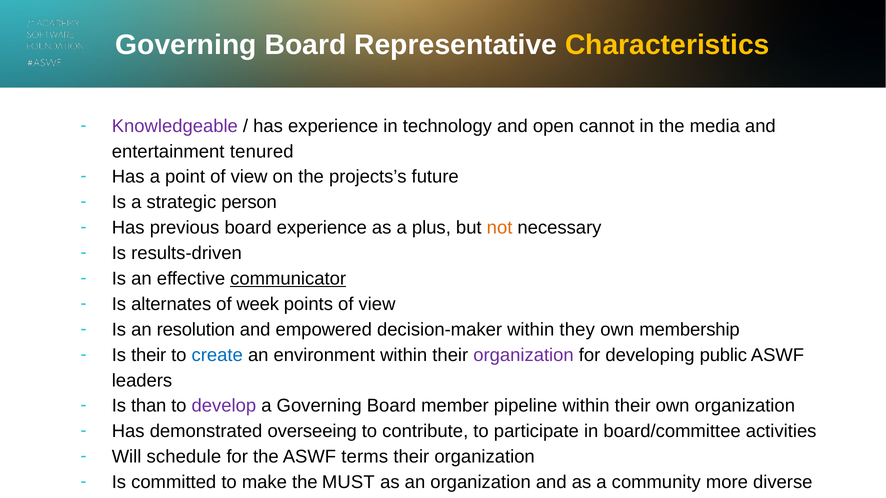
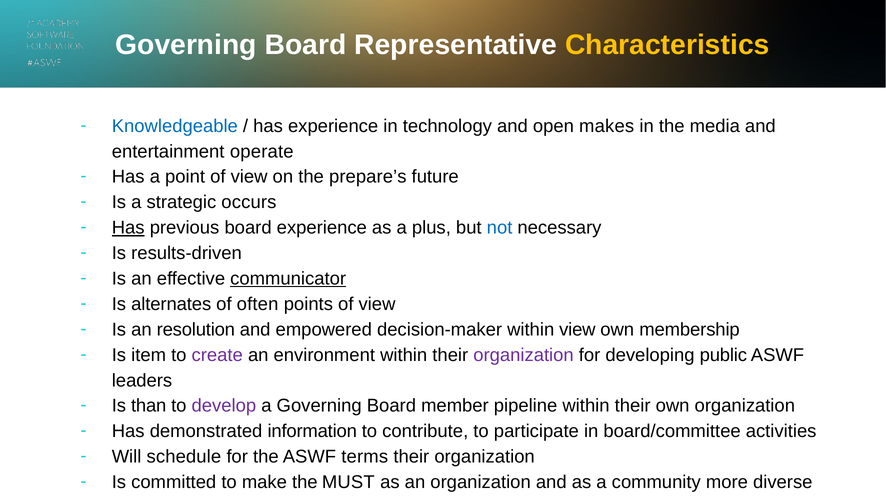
Knowledgeable colour: purple -> blue
cannot: cannot -> makes
tenured: tenured -> operate
projects’s: projects’s -> prepare’s
person: person -> occurs
Has at (128, 228) underline: none -> present
not colour: orange -> blue
week: week -> often
within they: they -> view
Is their: their -> item
create colour: blue -> purple
overseeing: overseeing -> information
